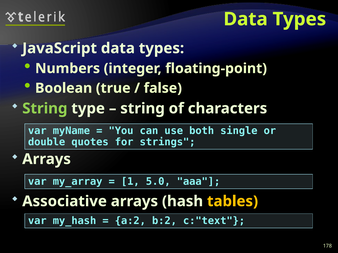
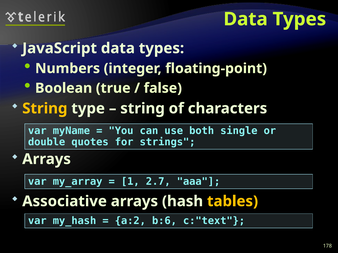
String at (45, 109) colour: light green -> yellow
5.0: 5.0 -> 2.7
b:2: b:2 -> b:6
